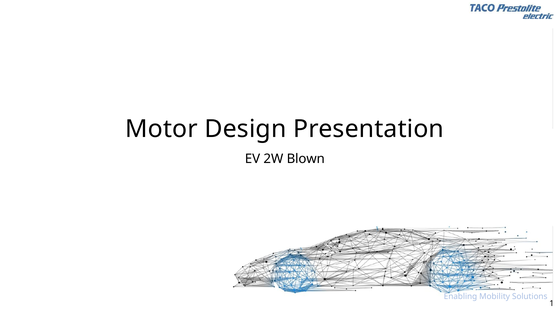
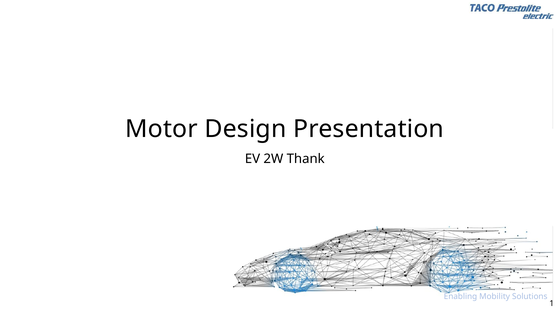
Blown: Blown -> Thank
